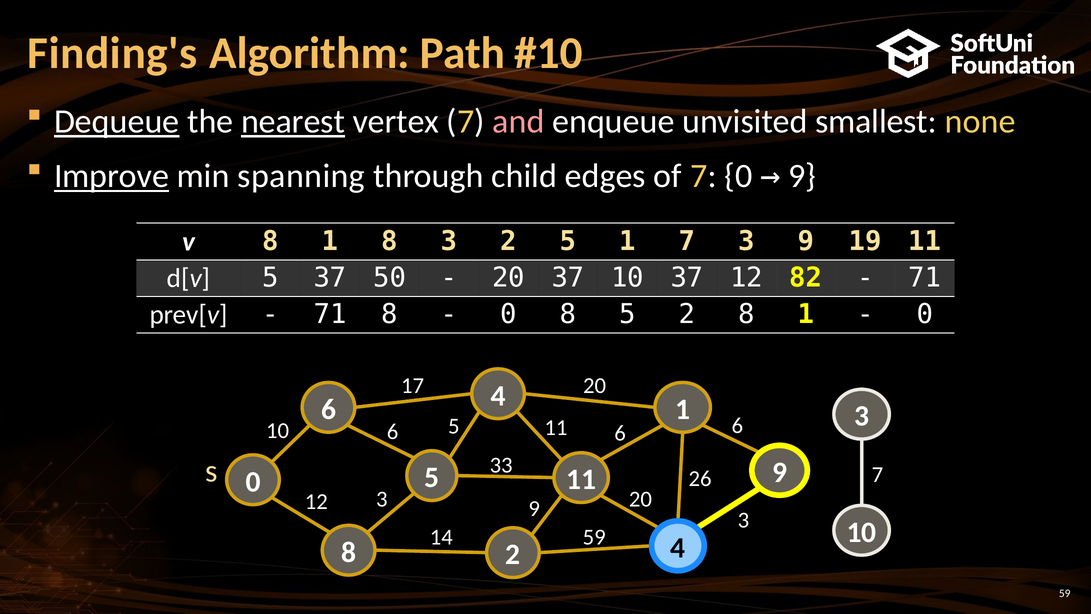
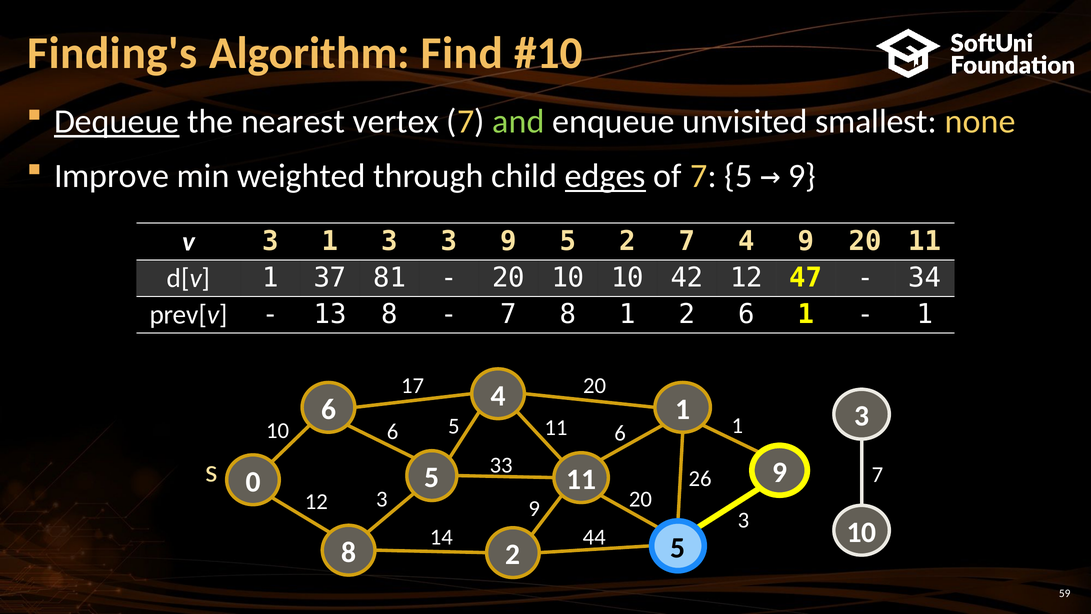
Path: Path -> Find
nearest underline: present -> none
and colour: pink -> light green
Improve underline: present -> none
spanning: spanning -> weighted
edges underline: none -> present
of 7 0: 0 -> 5
v 8: 8 -> 3
8 at (390, 241): 8 -> 3
3 2: 2 -> 9
1 at (627, 241): 1 -> 2
7 3: 3 -> 4
9 19: 19 -> 20
d[v 5: 5 -> 1
50: 50 -> 81
20 37: 37 -> 10
10 37: 37 -> 42
82: 82 -> 47
71 at (925, 278): 71 -> 34
71 at (330, 314): 71 -> 13
0 at (508, 314): 0 -> 7
8 5: 5 -> 1
8 at (746, 314): 8 -> 6
0 at (925, 314): 0 -> 1
11 6: 6 -> 1
14 59: 59 -> 44
8 4: 4 -> 5
